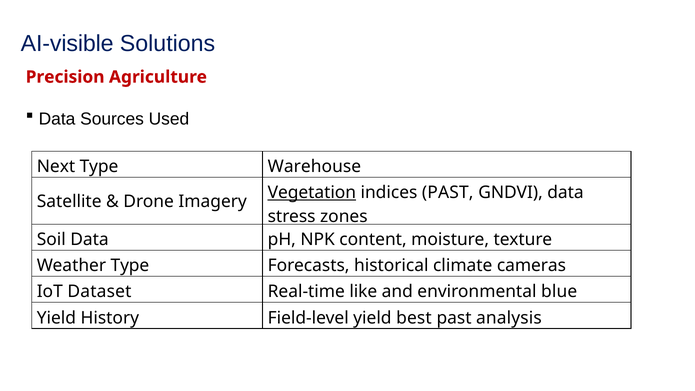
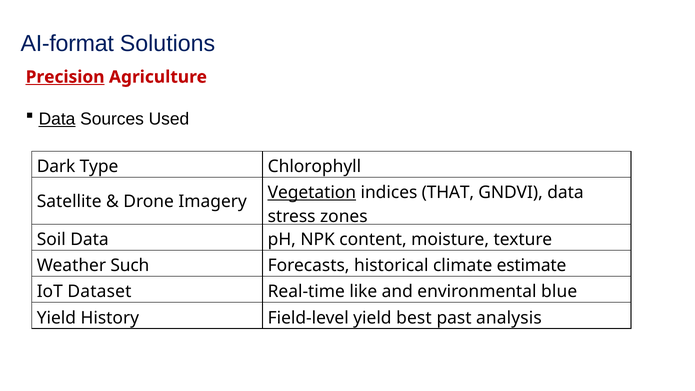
AI-visible: AI-visible -> AI-format
Precision underline: none -> present
Data at (57, 119) underline: none -> present
Next: Next -> Dark
Warehouse: Warehouse -> Chlorophyll
indices PAST: PAST -> THAT
Weather Type: Type -> Such
cameras: cameras -> estimate
